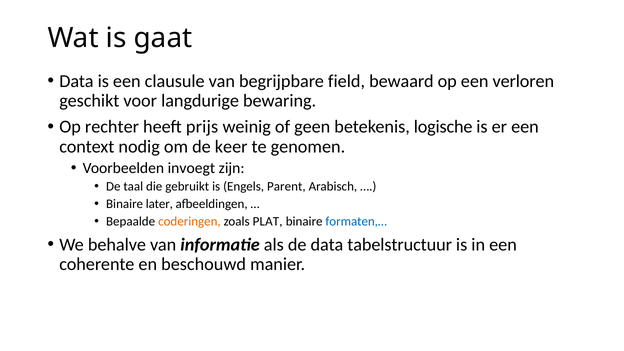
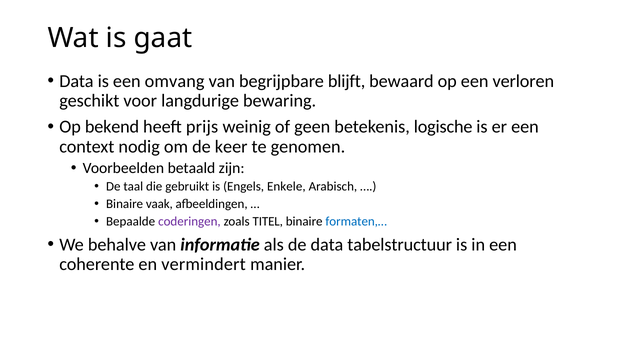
clausule: clausule -> omvang
field: field -> blijft
rechter: rechter -> bekend
invoegt: invoegt -> betaald
Parent: Parent -> Enkele
later: later -> vaak
coderingen colour: orange -> purple
PLAT: PLAT -> TITEL
beschouwd: beschouwd -> vermindert
